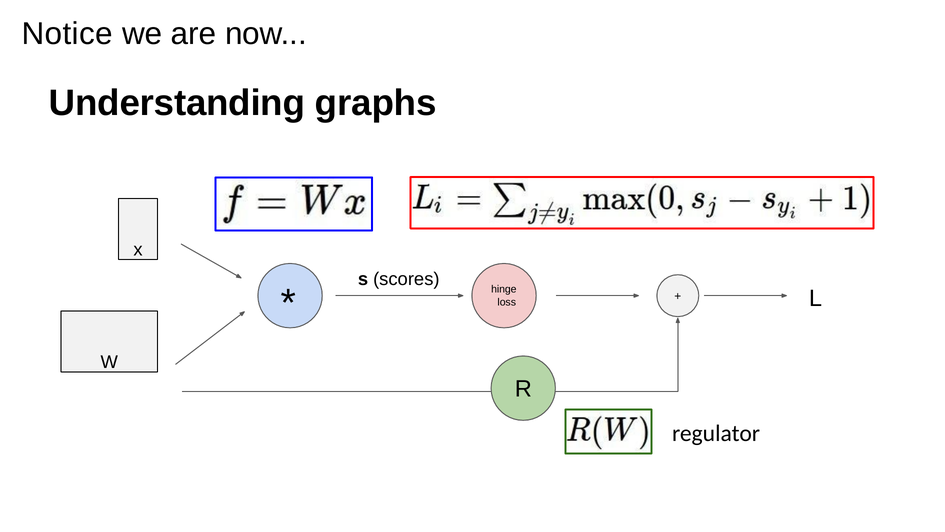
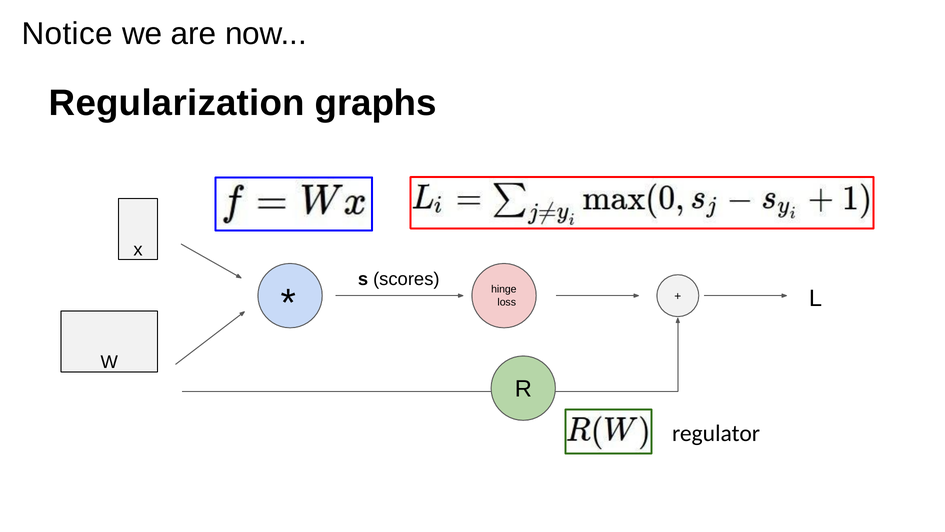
Understanding: Understanding -> Regularization
